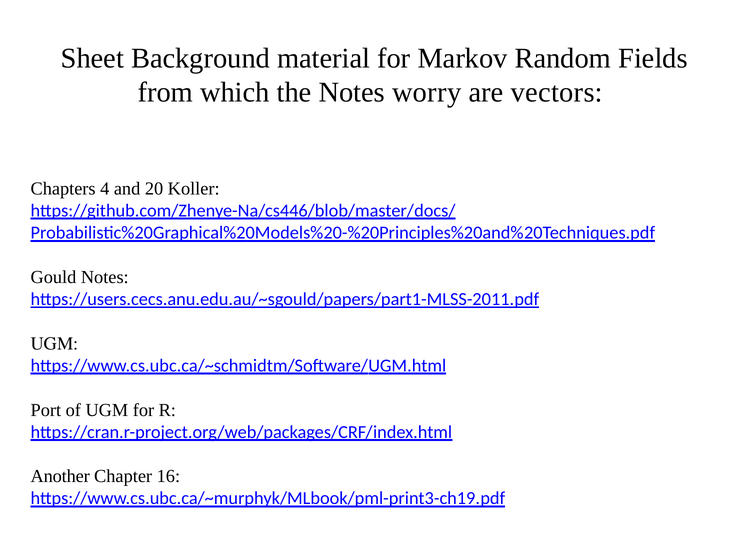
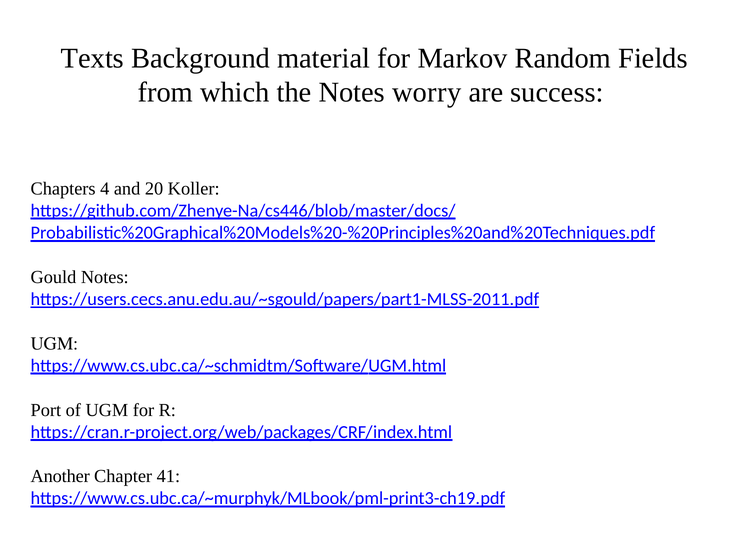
Sheet: Sheet -> Texts
vectors: vectors -> success
16: 16 -> 41
